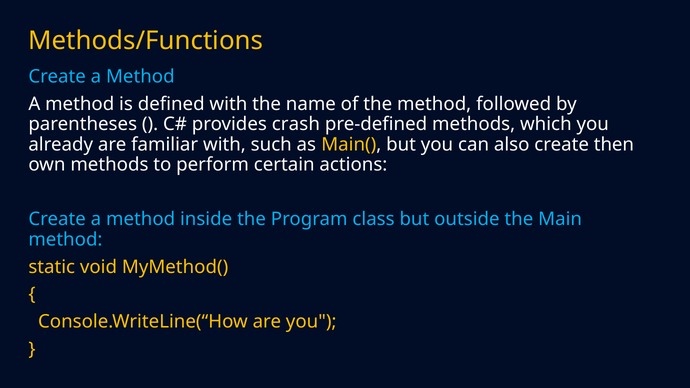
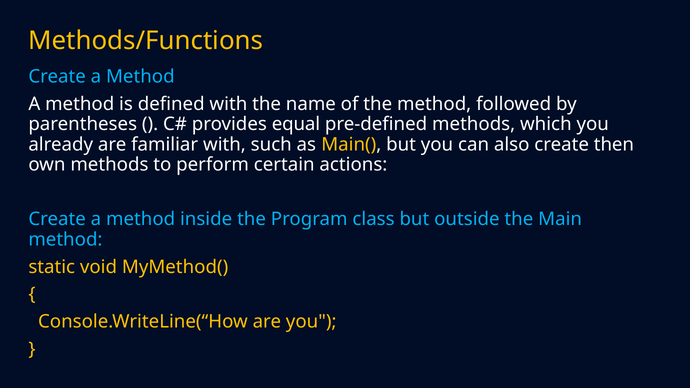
crash: crash -> equal
